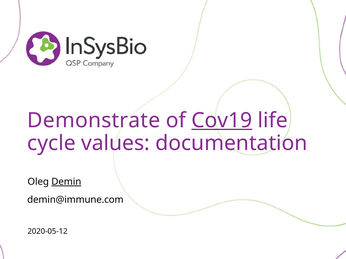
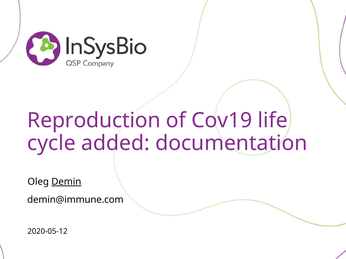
Demonstrate: Demonstrate -> Reproduction
Cov19 underline: present -> none
values: values -> added
